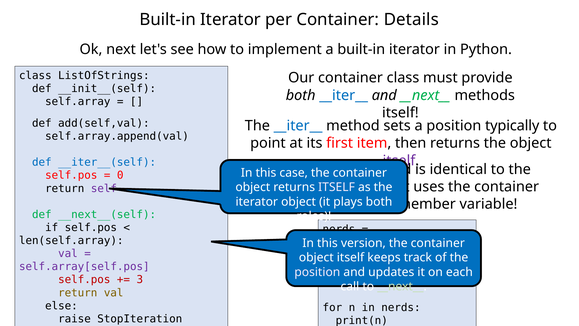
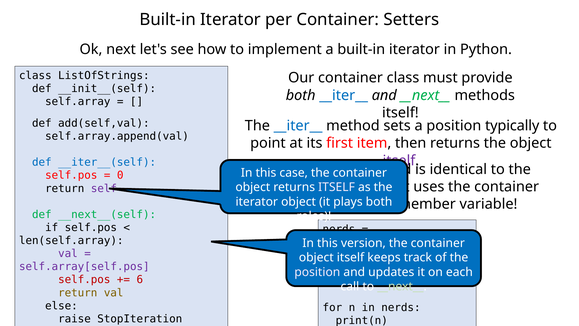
Details: Details -> Setters
3: 3 -> 6
